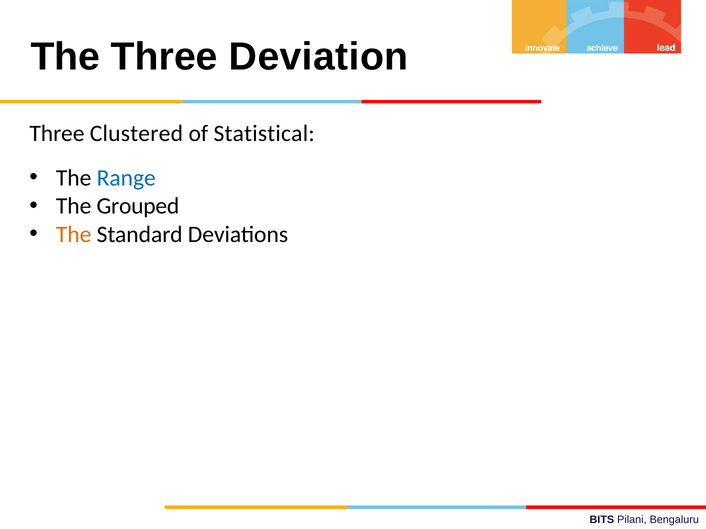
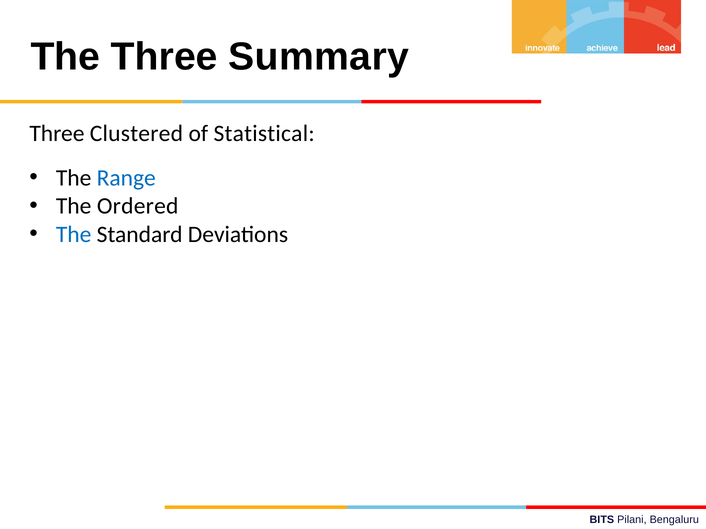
Deviation: Deviation -> Summary
Grouped: Grouped -> Ordered
The at (74, 235) colour: orange -> blue
